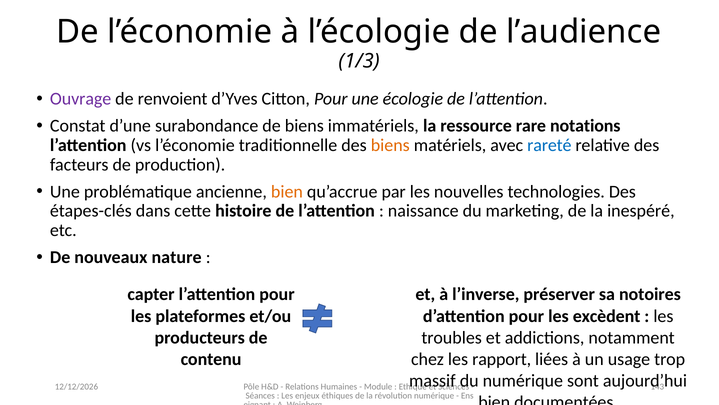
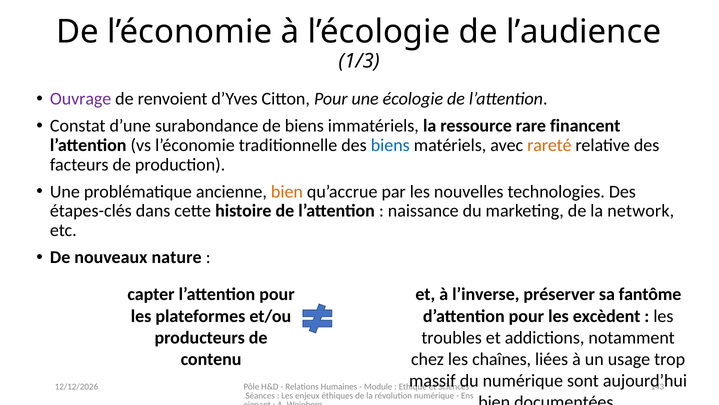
notations: notations -> financent
biens at (390, 145) colour: orange -> blue
rareté colour: blue -> orange
inespéré: inespéré -> network
notoires: notoires -> fantôme
rapport: rapport -> chaînes
